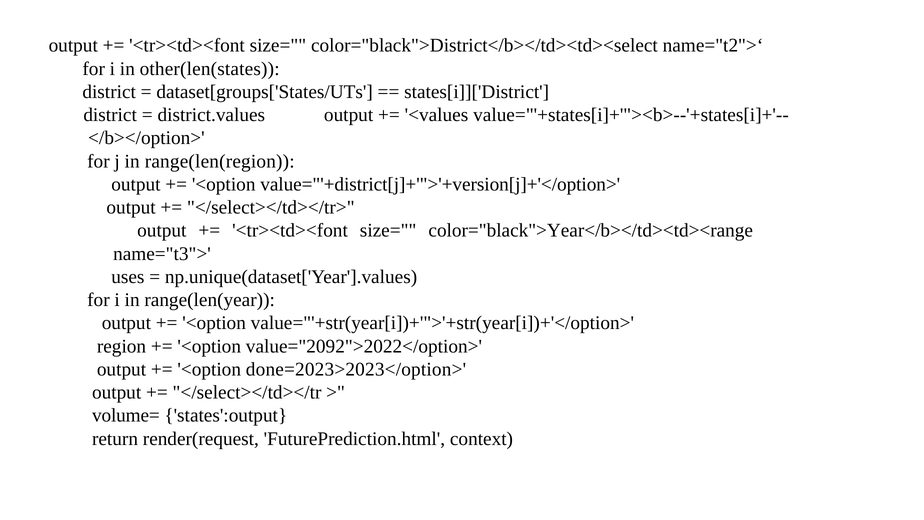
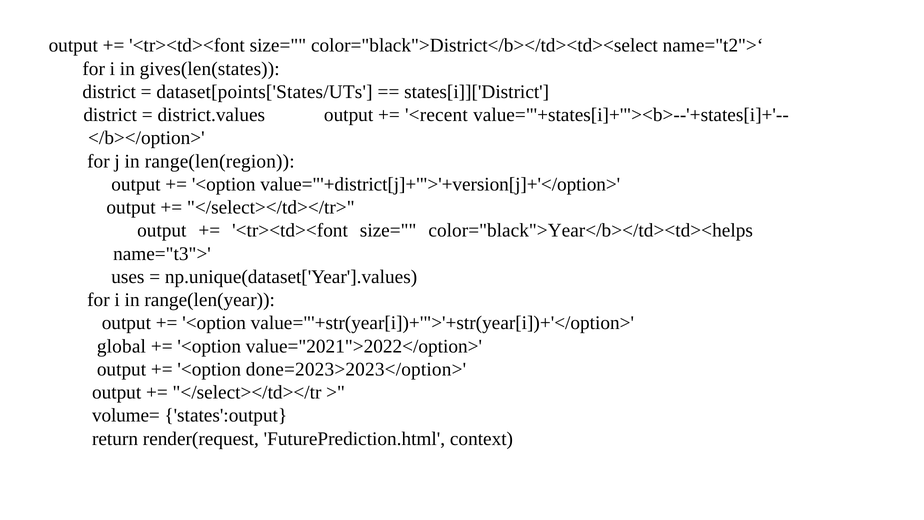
other(len(states: other(len(states -> gives(len(states
dataset[groups['States/UTs: dataset[groups['States/UTs -> dataset[points['States/UTs
<values: <values -> <recent
color="black">Year</b></td><td><range: color="black">Year</b></td><td><range -> color="black">Year</b></td><td><helps
region: region -> global
value="2092">2022</option>: value="2092">2022</option> -> value="2021">2022</option>
